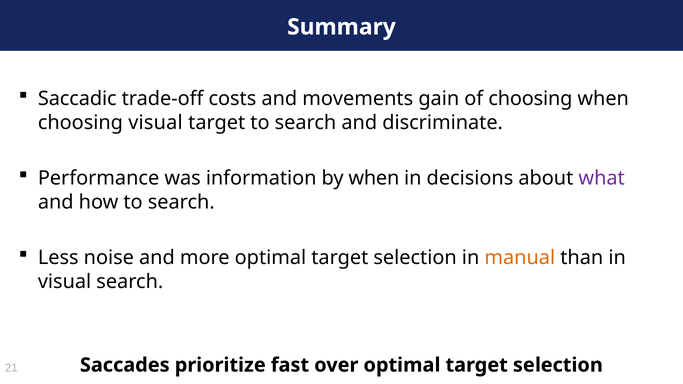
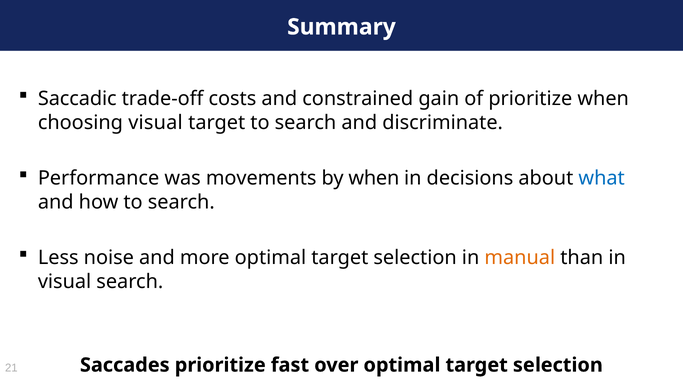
movements: movements -> constrained
of choosing: choosing -> prioritize
information: information -> movements
what colour: purple -> blue
